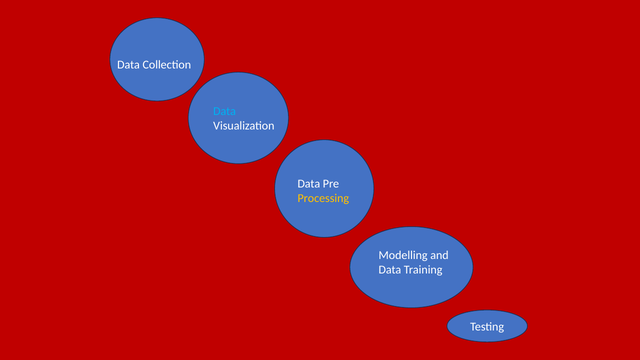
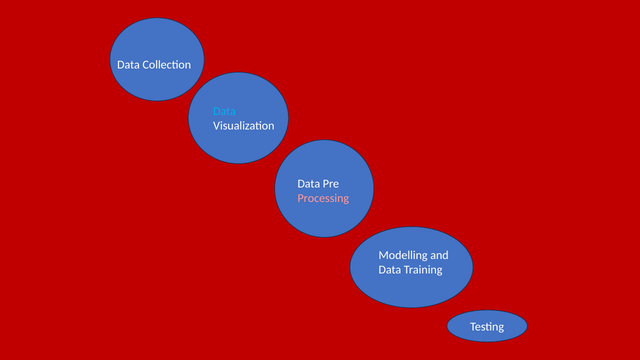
Processing colour: yellow -> pink
